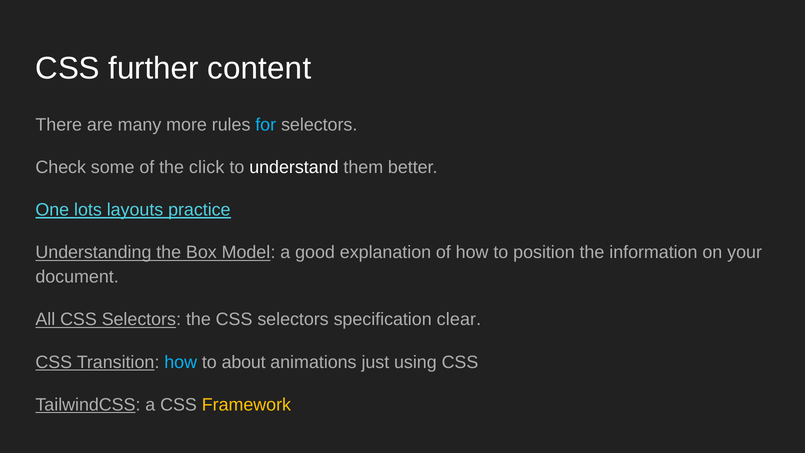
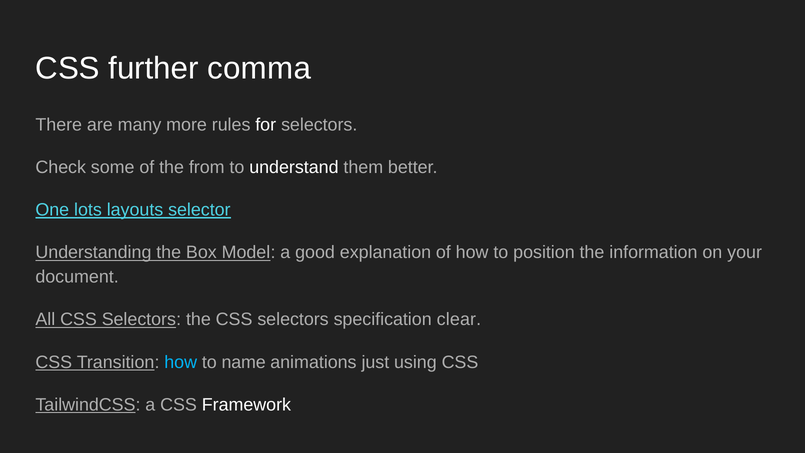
content: content -> comma
for colour: light blue -> white
click: click -> from
practice: practice -> selector
about: about -> name
Framework colour: yellow -> white
